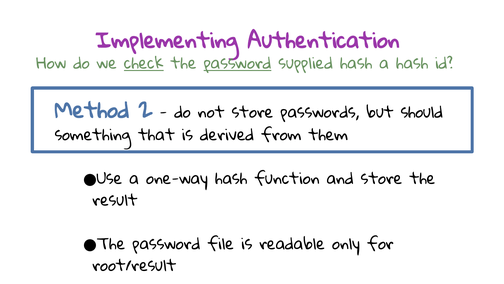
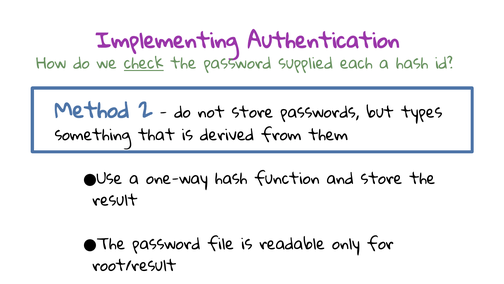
password at (238, 64) underline: present -> none
supplied hash: hash -> each
should: should -> types
